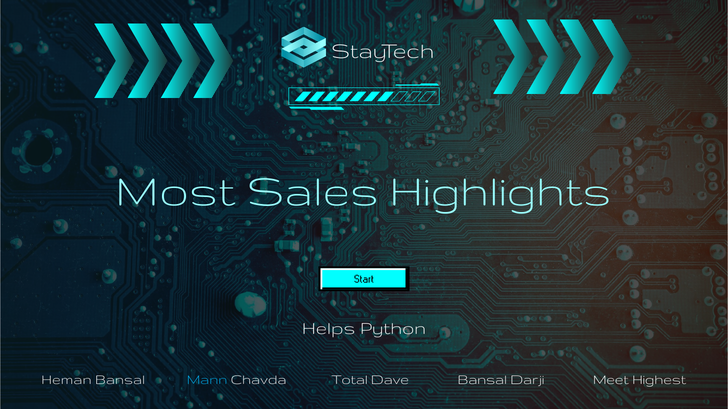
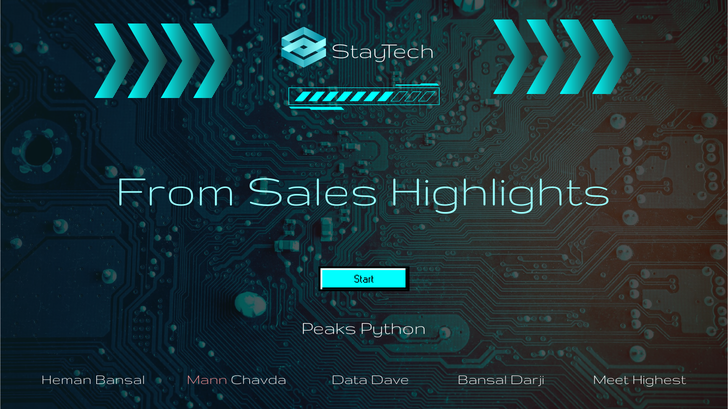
Most: Most -> From
Helps: Helps -> Peaks
Mann colour: light blue -> pink
Total: Total -> Data
